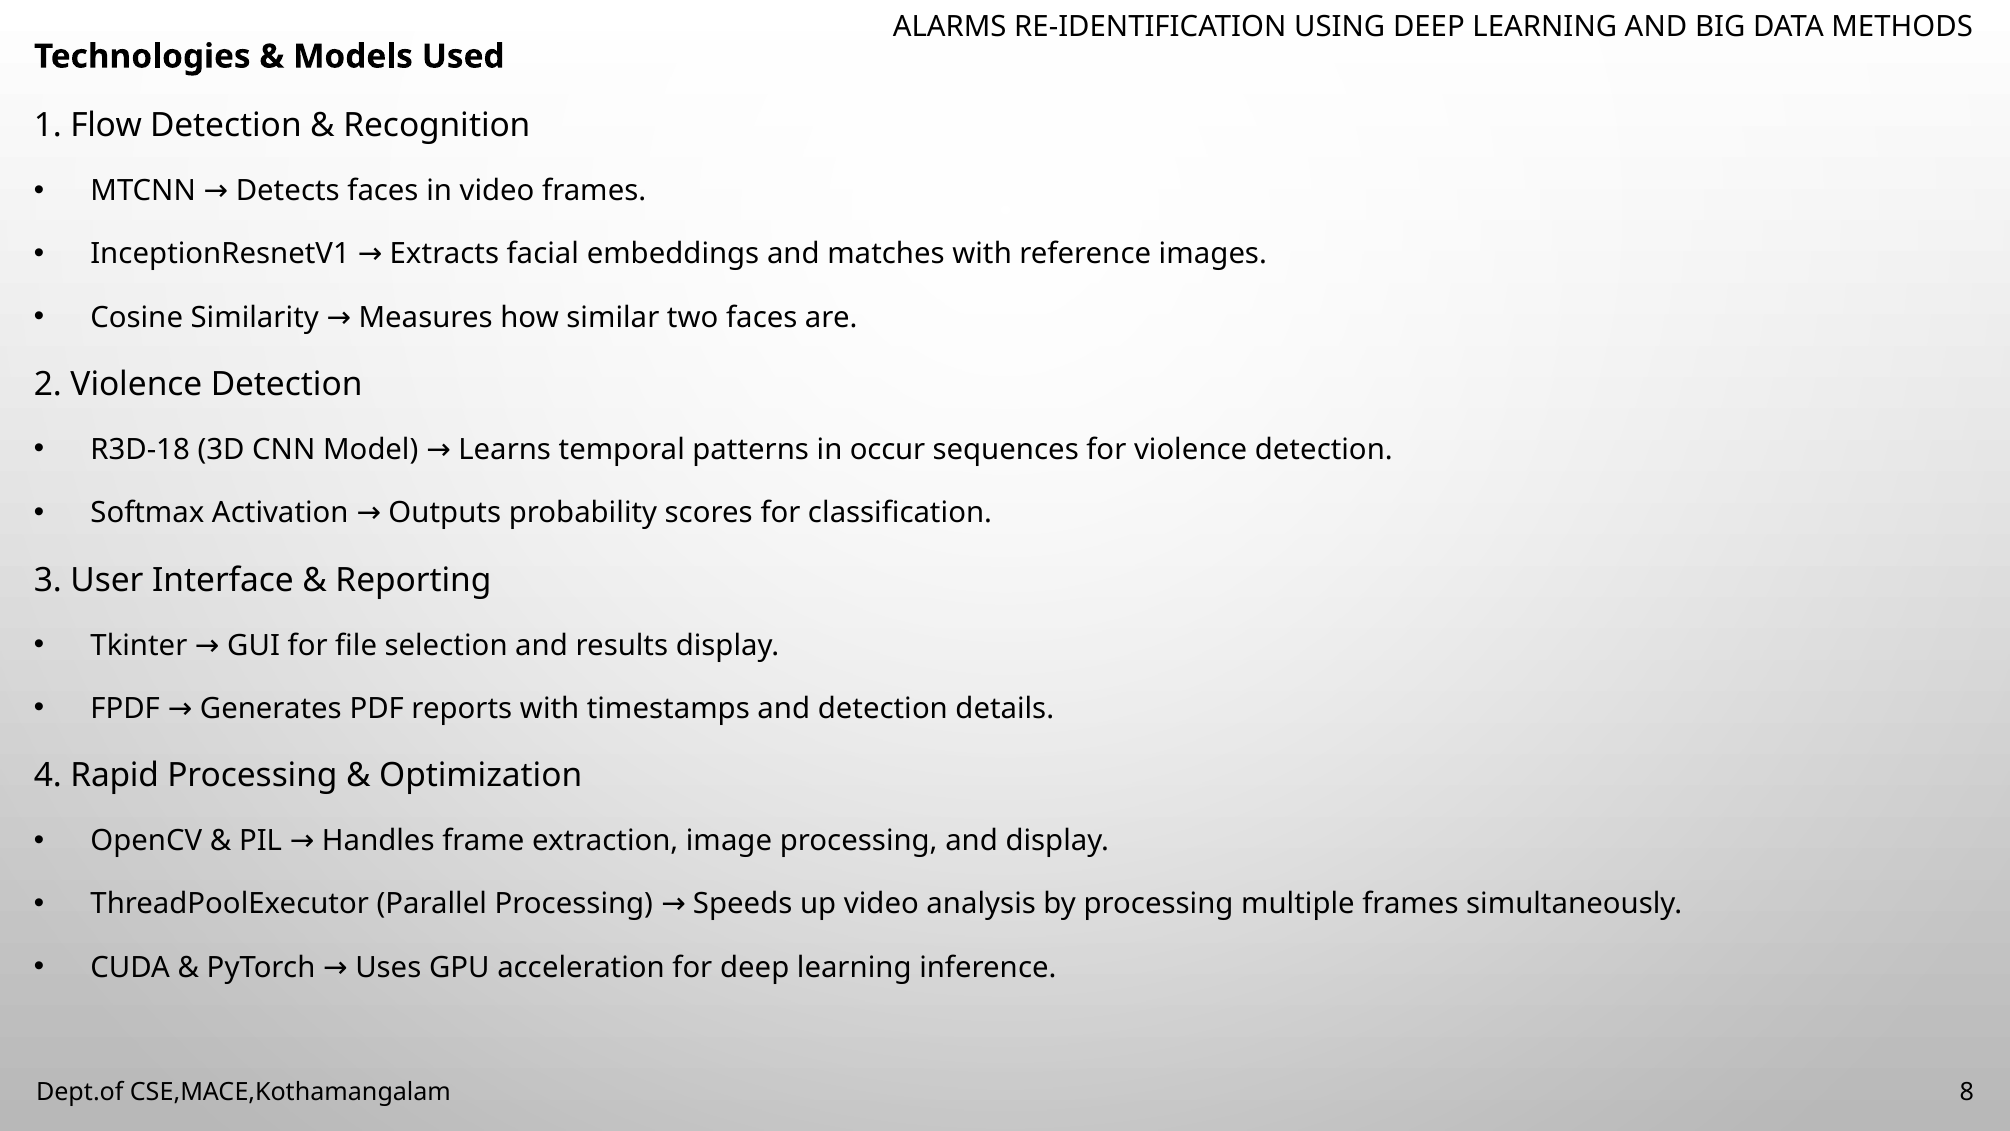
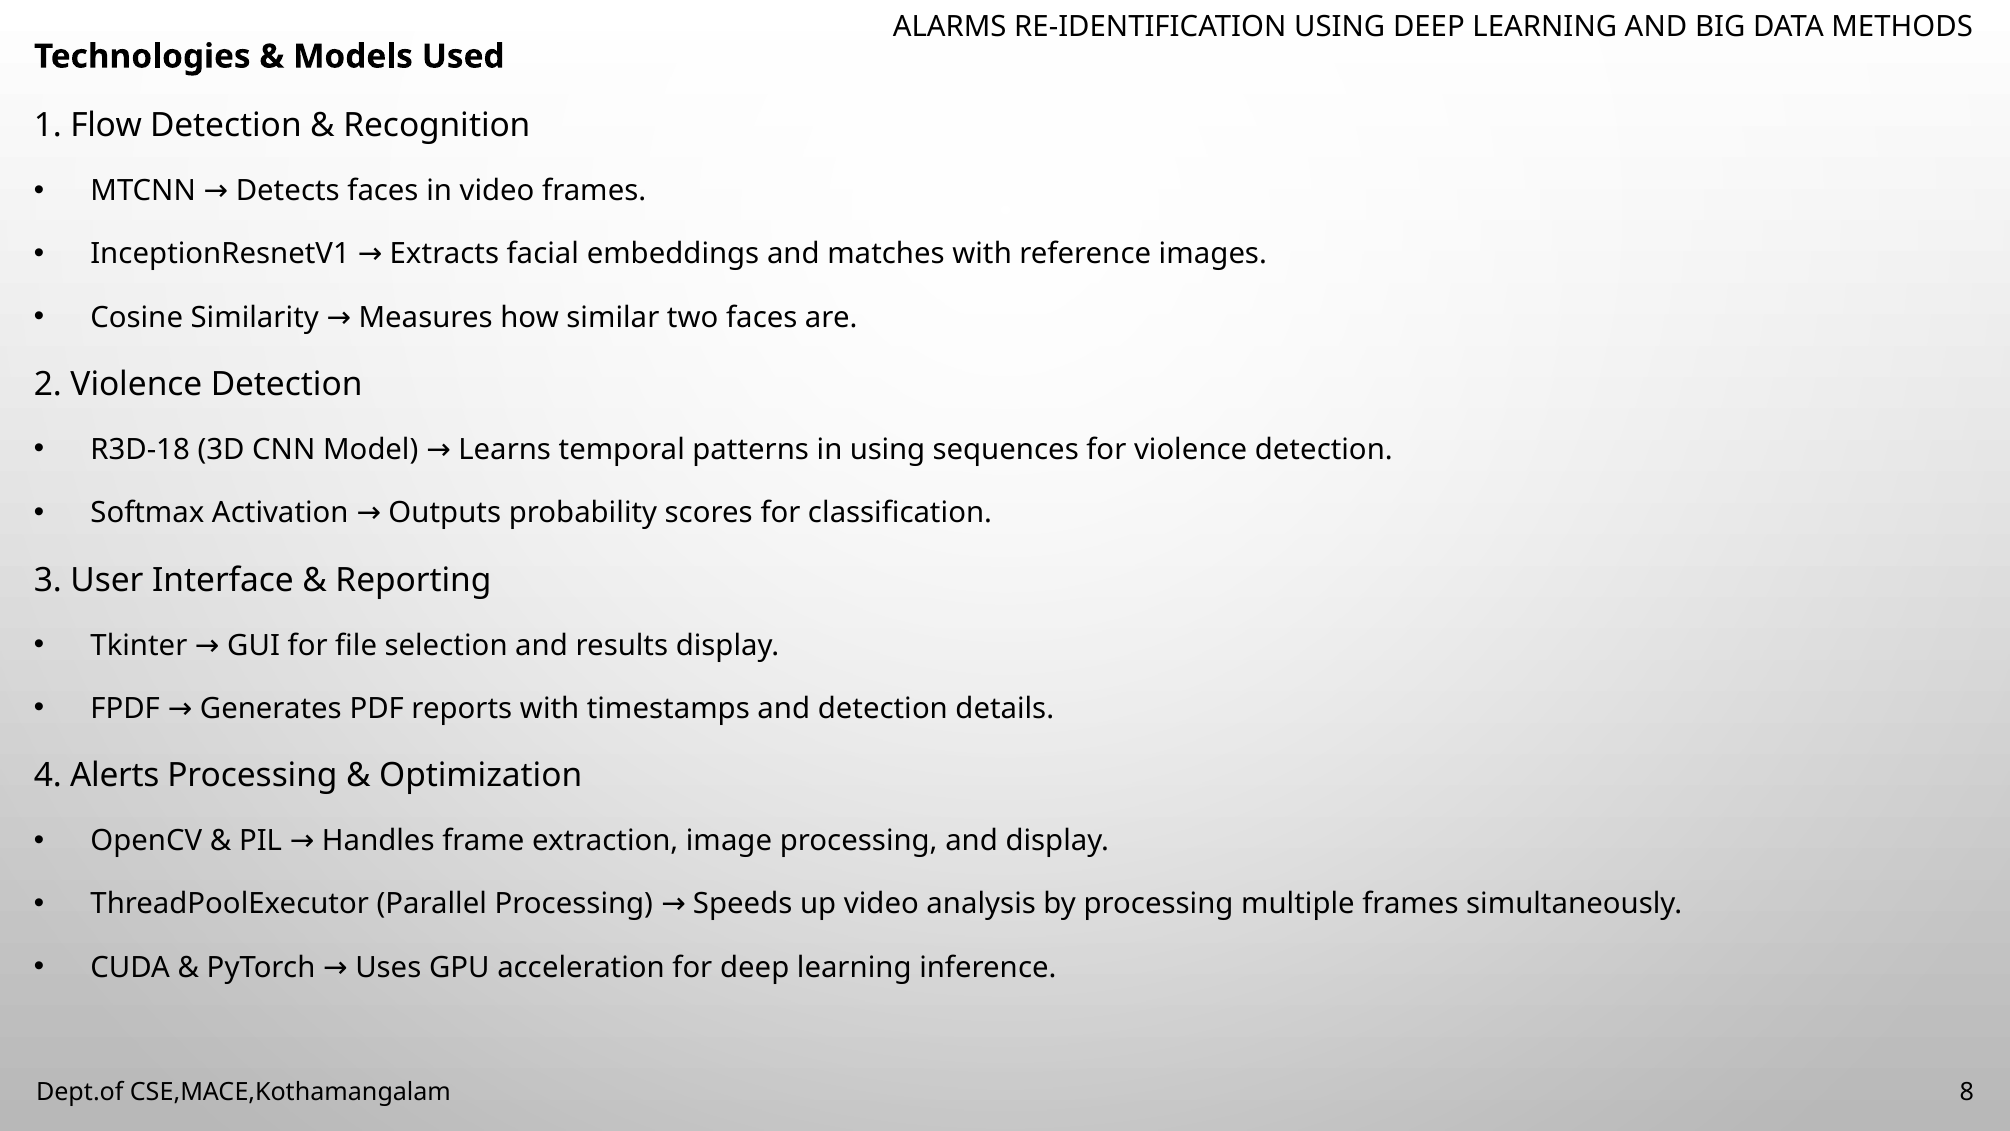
in occur: occur -> using
Rapid: Rapid -> Alerts
